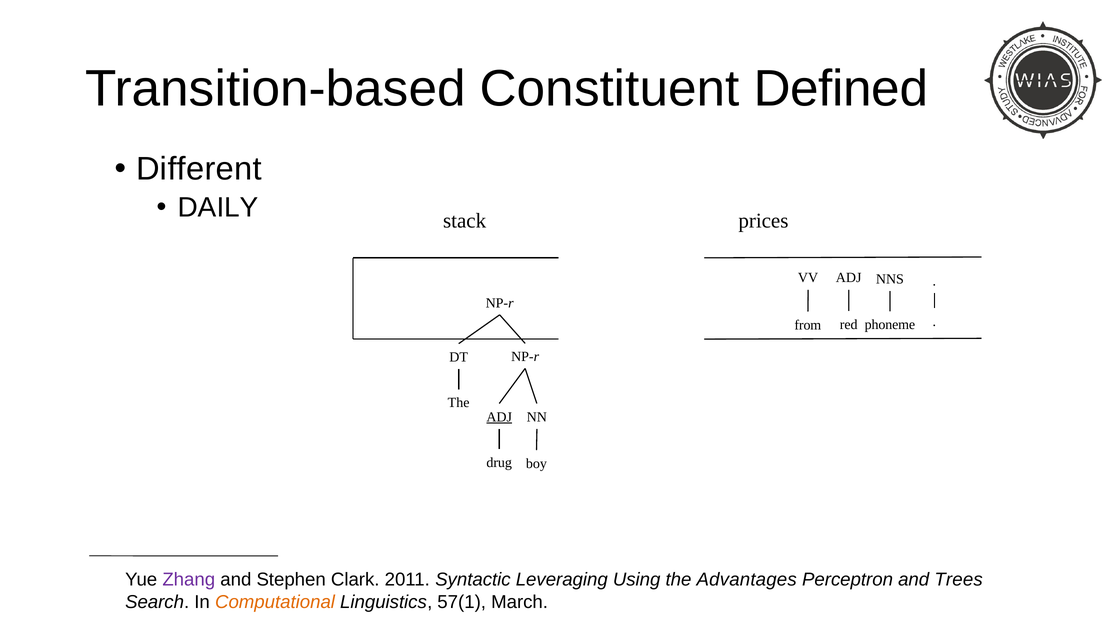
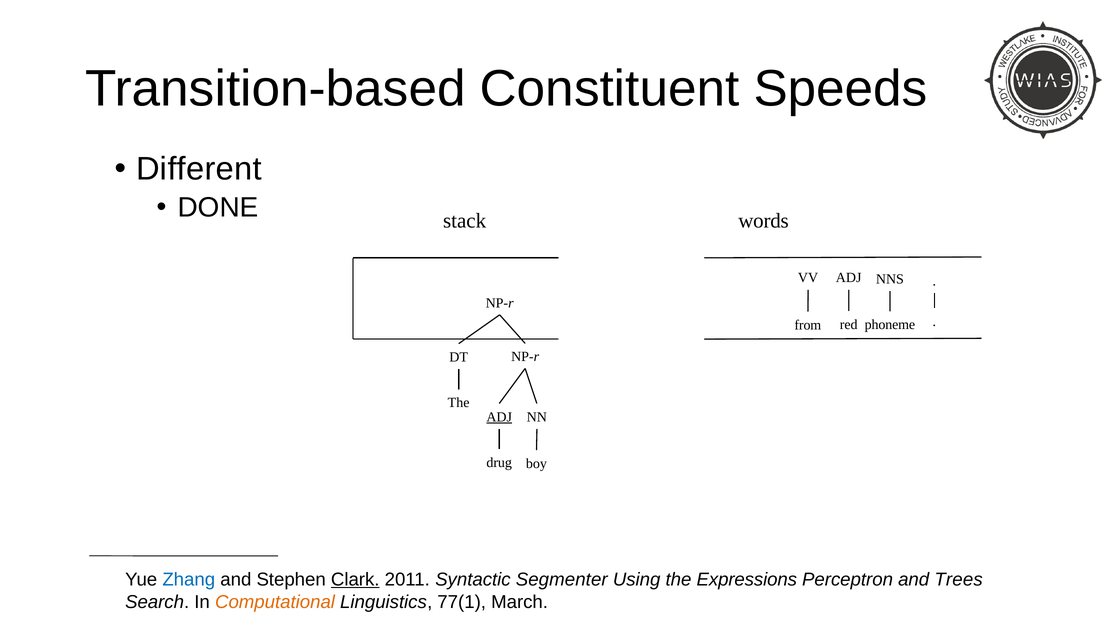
Defined: Defined -> Speeds
DAILY: DAILY -> DONE
prices: prices -> words
Zhang colour: purple -> blue
Clark underline: none -> present
Leveraging: Leveraging -> Segmenter
Advantages: Advantages -> Expressions
57(1: 57(1 -> 77(1
